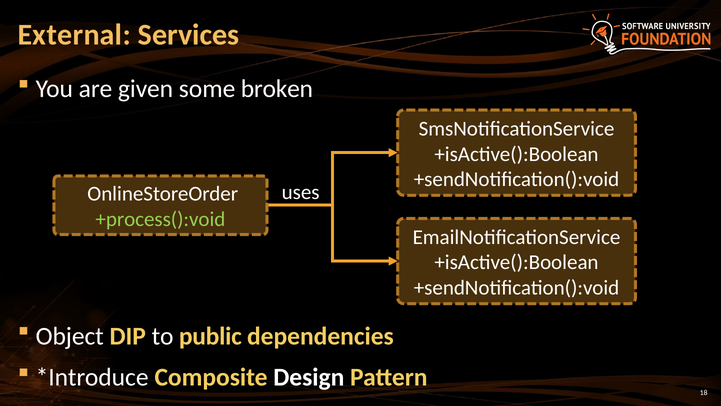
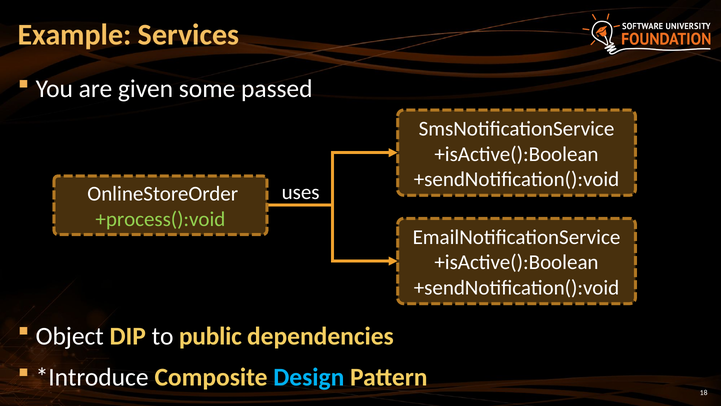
External: External -> Example
broken: broken -> passed
Design colour: white -> light blue
